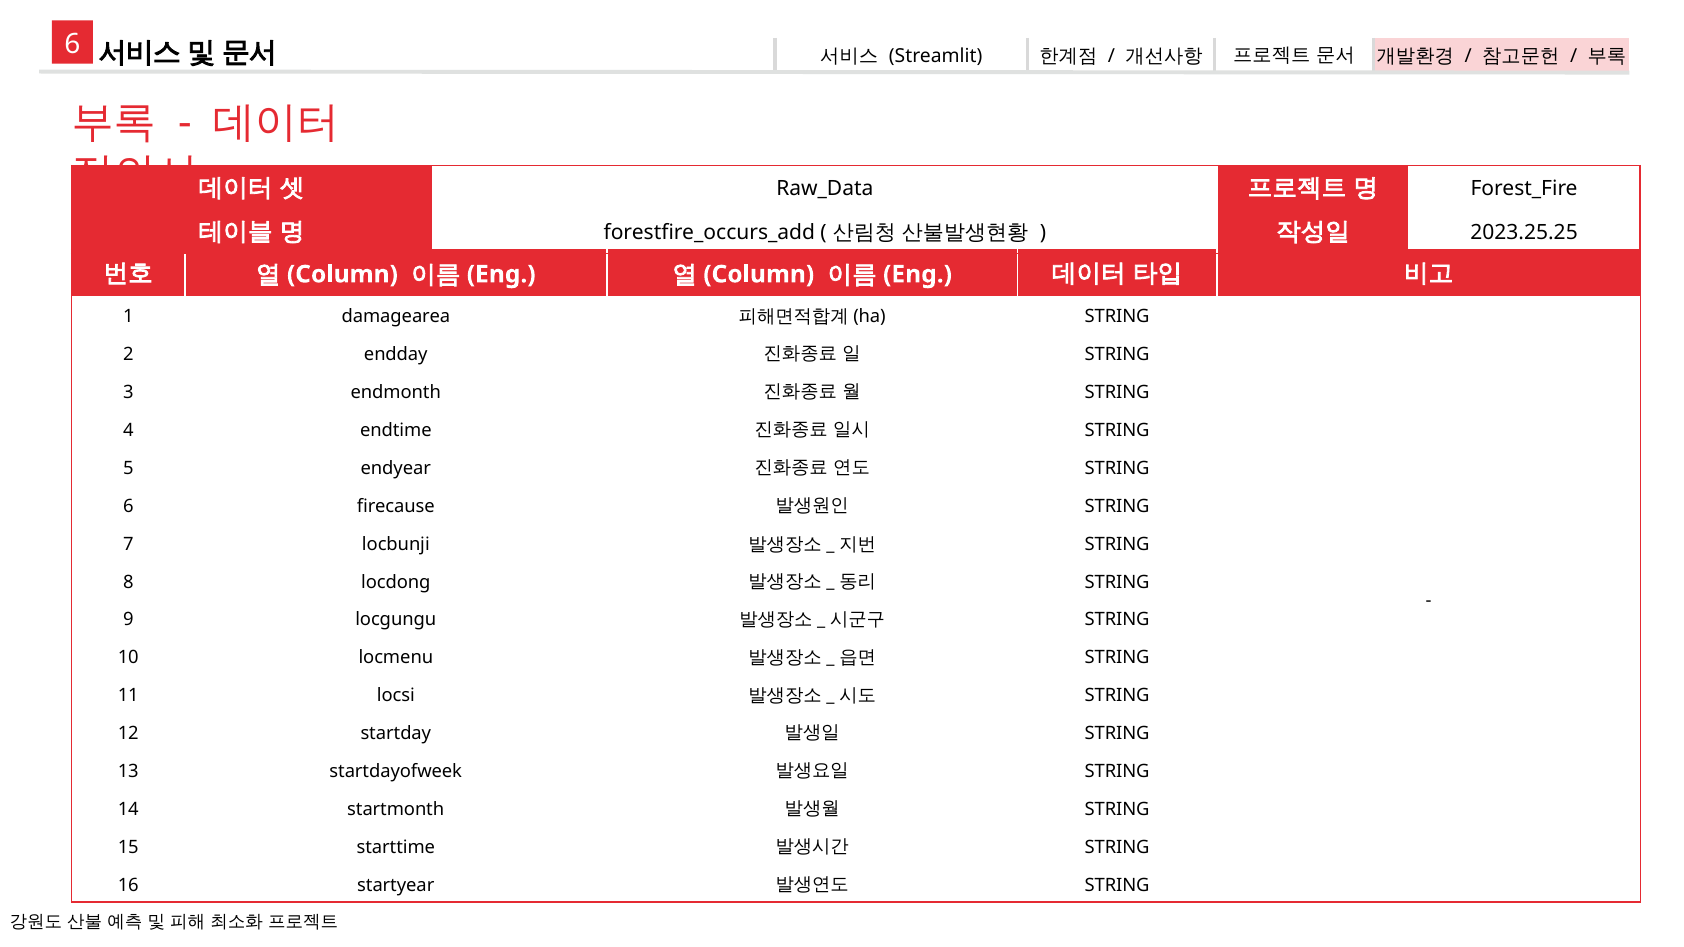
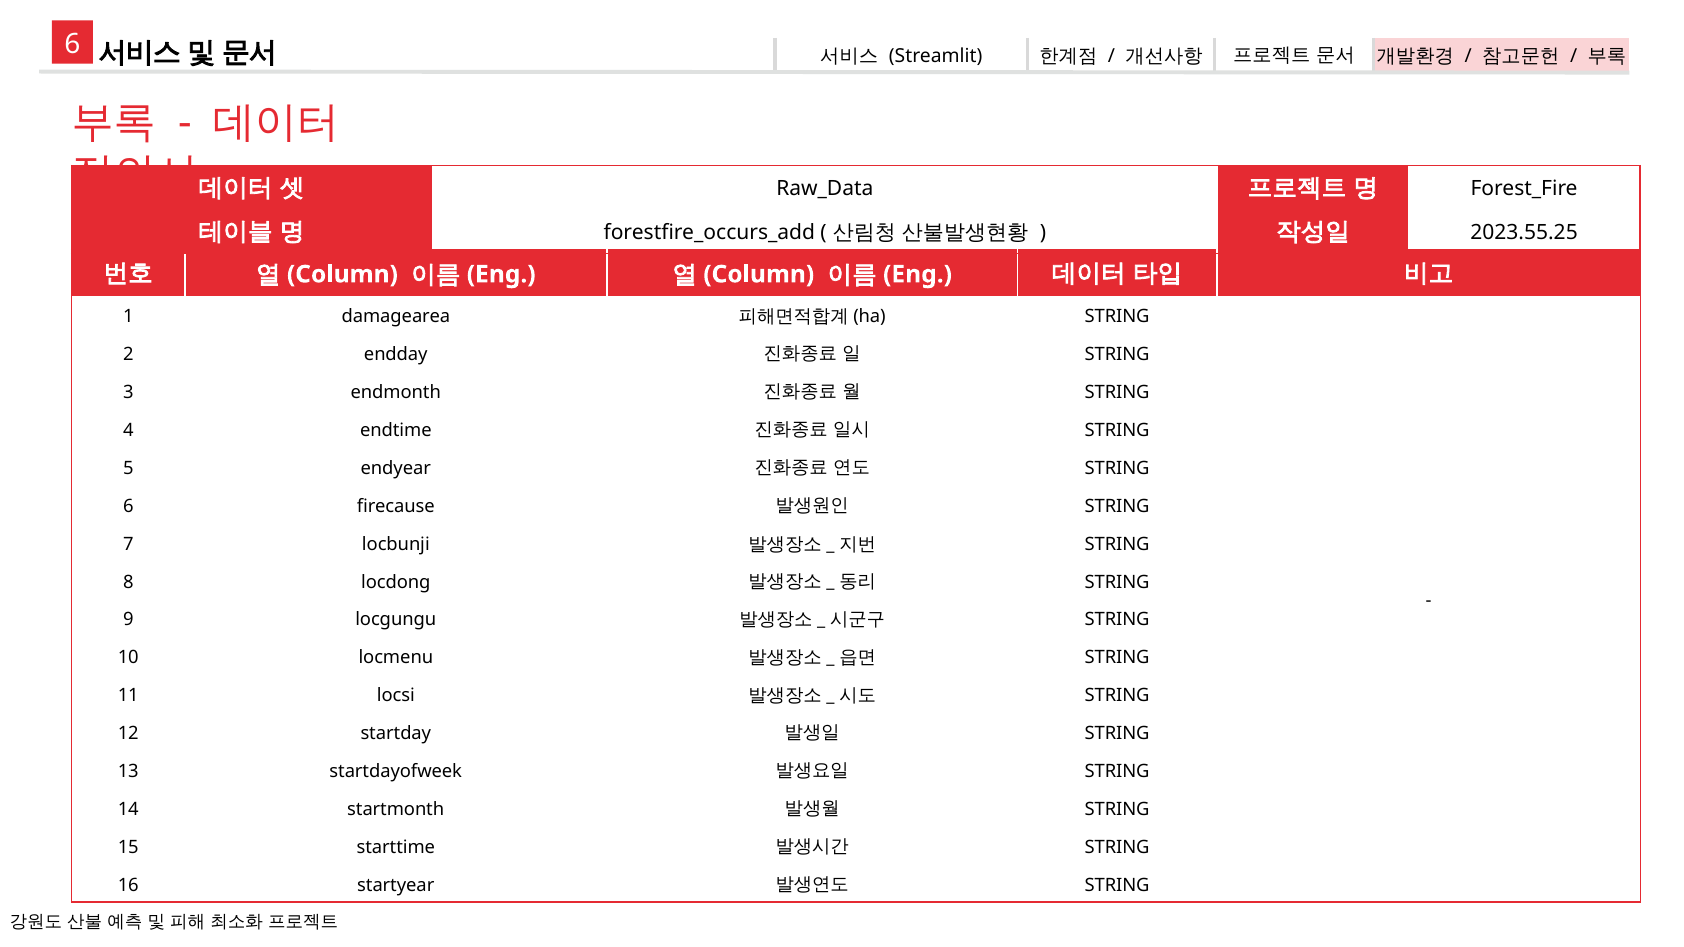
2023.25.25: 2023.25.25 -> 2023.55.25
